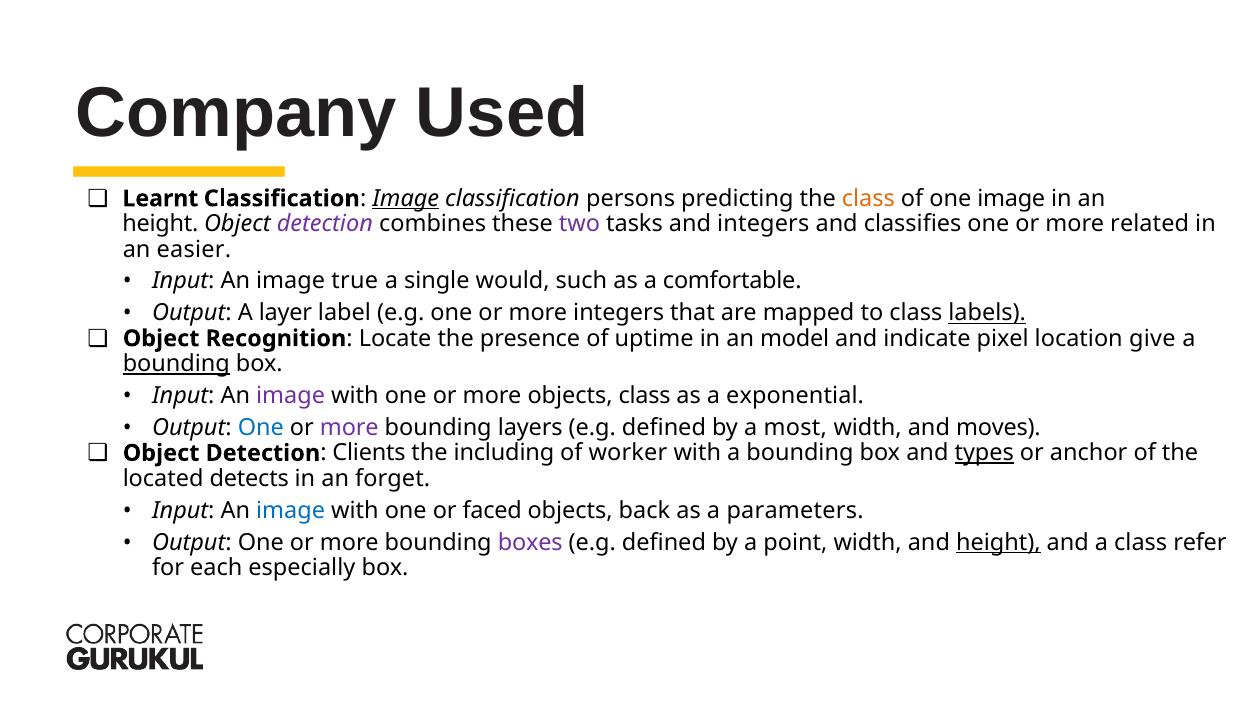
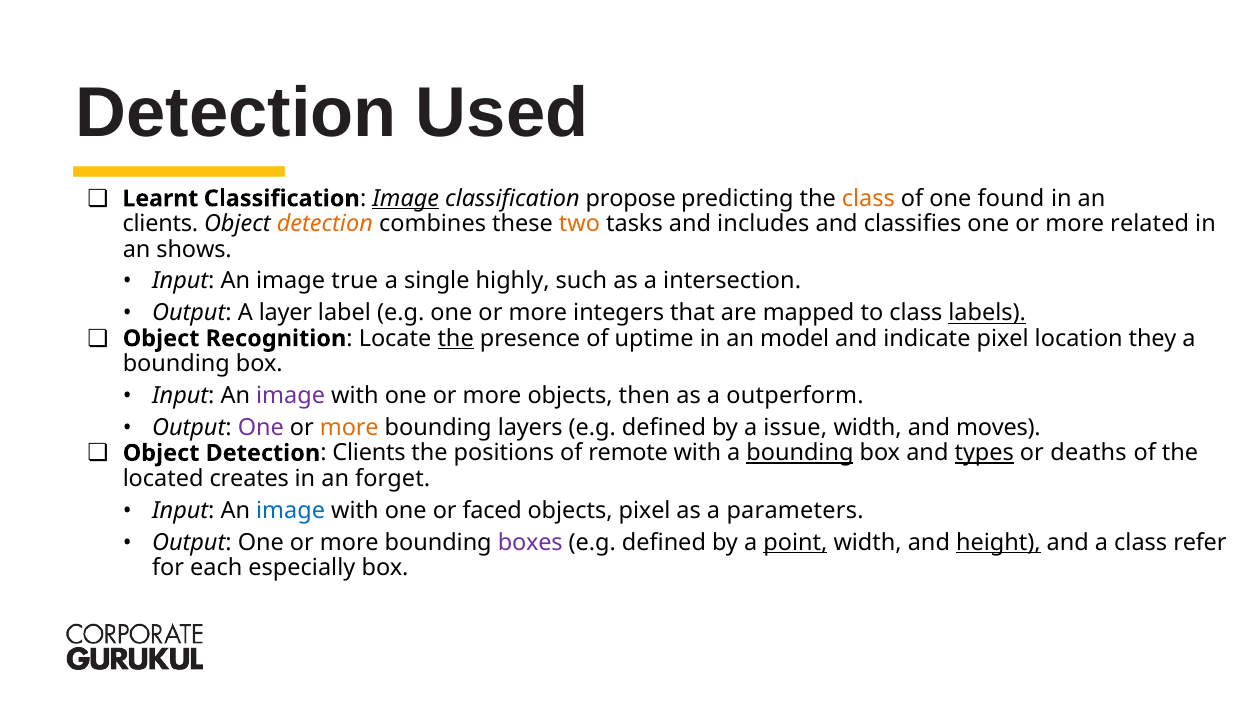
Company at (236, 113): Company -> Detection
persons: persons -> propose
one image: image -> found
height at (160, 224): height -> clients
detection at (325, 224) colour: purple -> orange
two colour: purple -> orange
and integers: integers -> includes
easier: easier -> shows
would: would -> highly
comfortable: comfortable -> intersection
the at (456, 338) underline: none -> present
give: give -> they
bounding at (176, 364) underline: present -> none
objects class: class -> then
exponential: exponential -> outperform
One at (261, 428) colour: blue -> purple
more at (349, 428) colour: purple -> orange
most: most -> issue
including: including -> positions
worker: worker -> remote
bounding at (800, 453) underline: none -> present
anchor: anchor -> deaths
detects: detects -> creates
objects back: back -> pixel
point underline: none -> present
